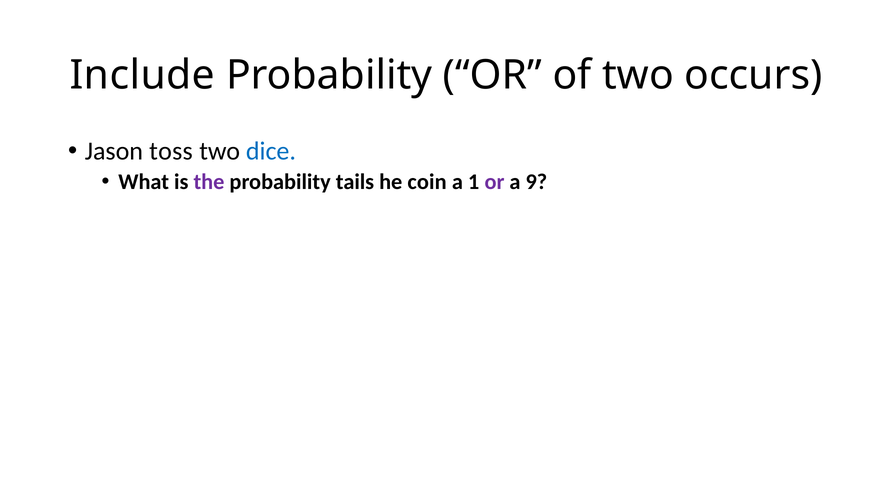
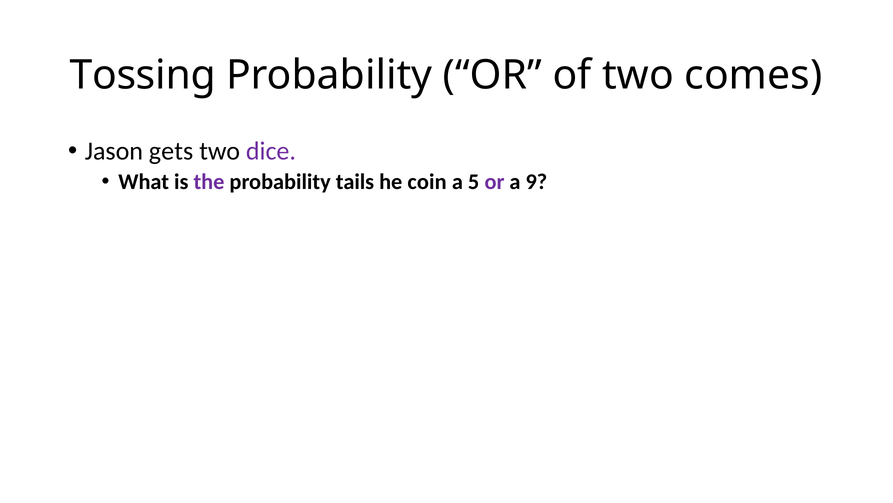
Include: Include -> Tossing
occurs: occurs -> comes
toss: toss -> gets
dice colour: blue -> purple
1: 1 -> 5
